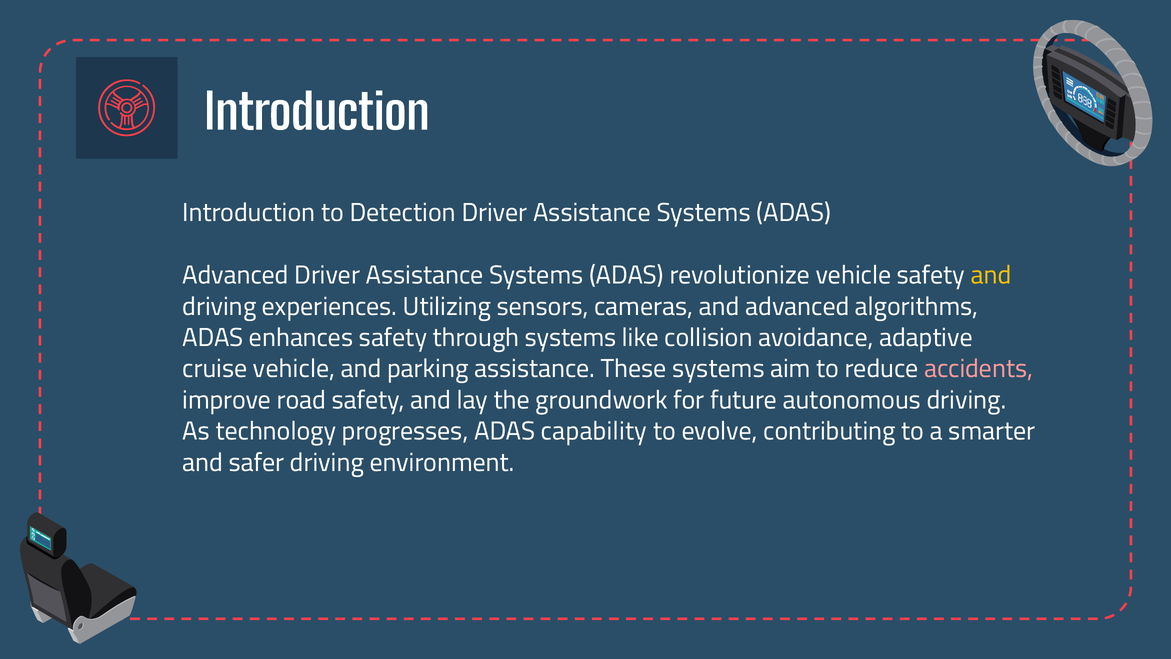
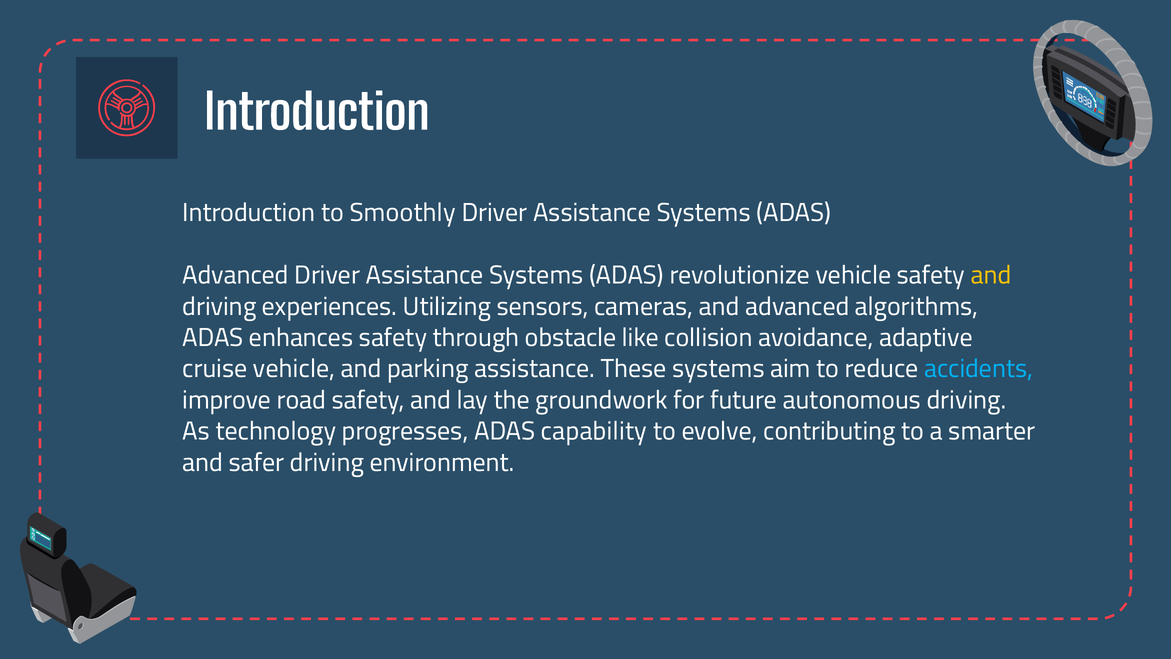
Detection: Detection -> Smoothly
through systems: systems -> obstacle
accidents colour: pink -> light blue
